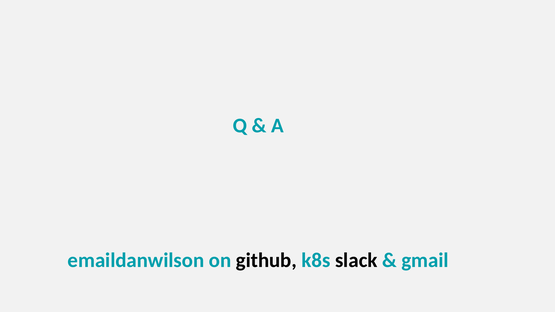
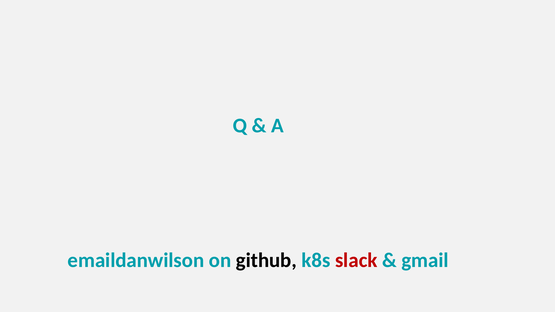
slack colour: black -> red
